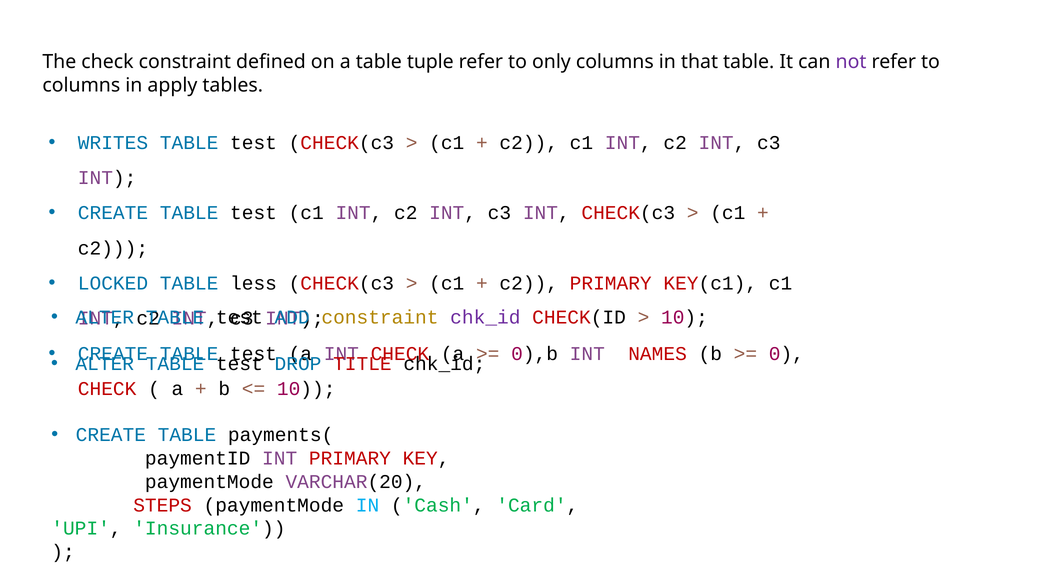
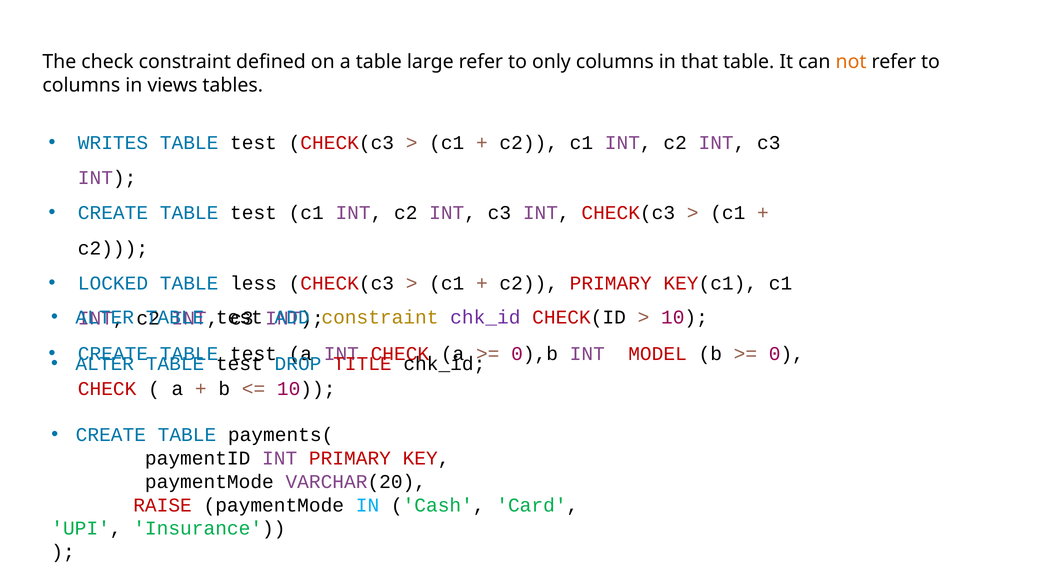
tuple: tuple -> large
not colour: purple -> orange
apply: apply -> views
NAMES: NAMES -> MODEL
STEPS: STEPS -> RAISE
